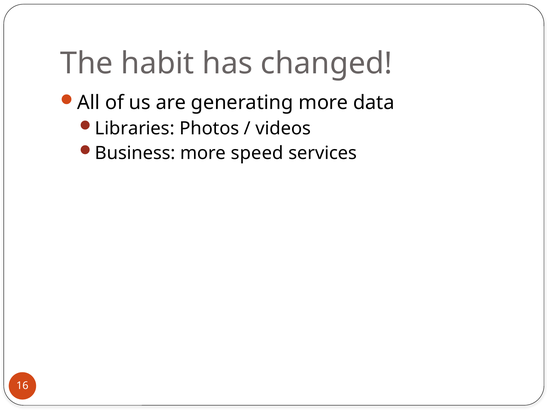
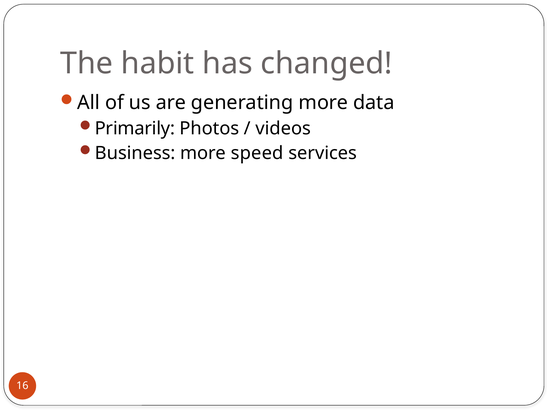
Libraries: Libraries -> Primarily
